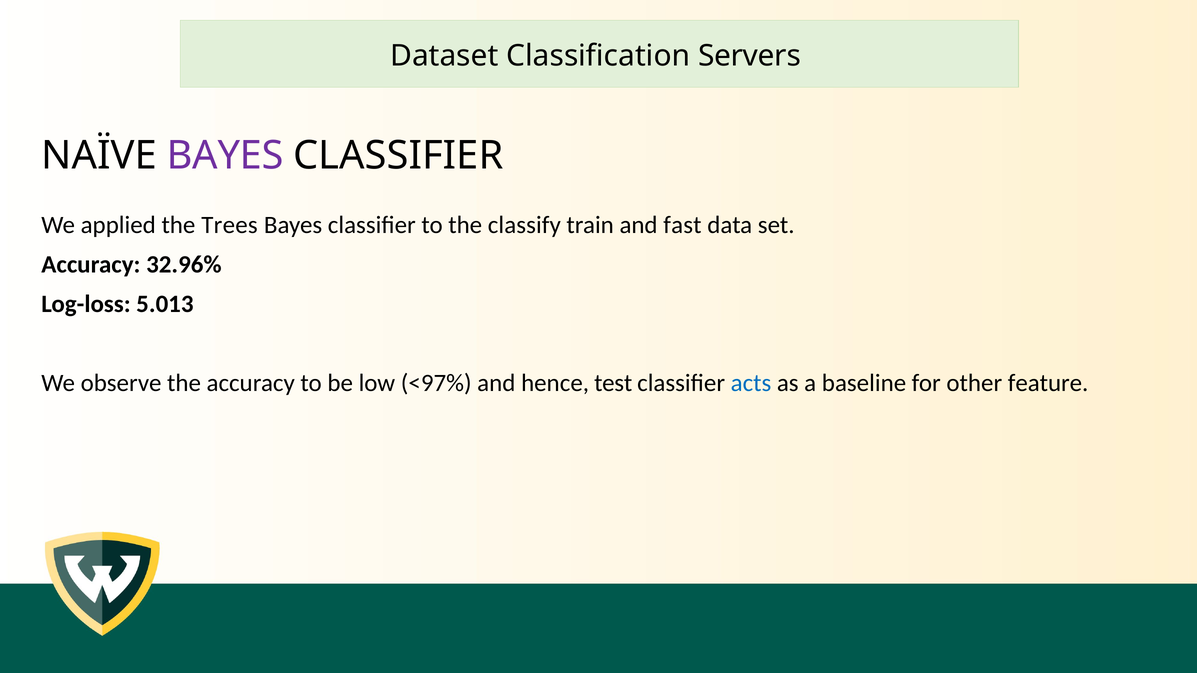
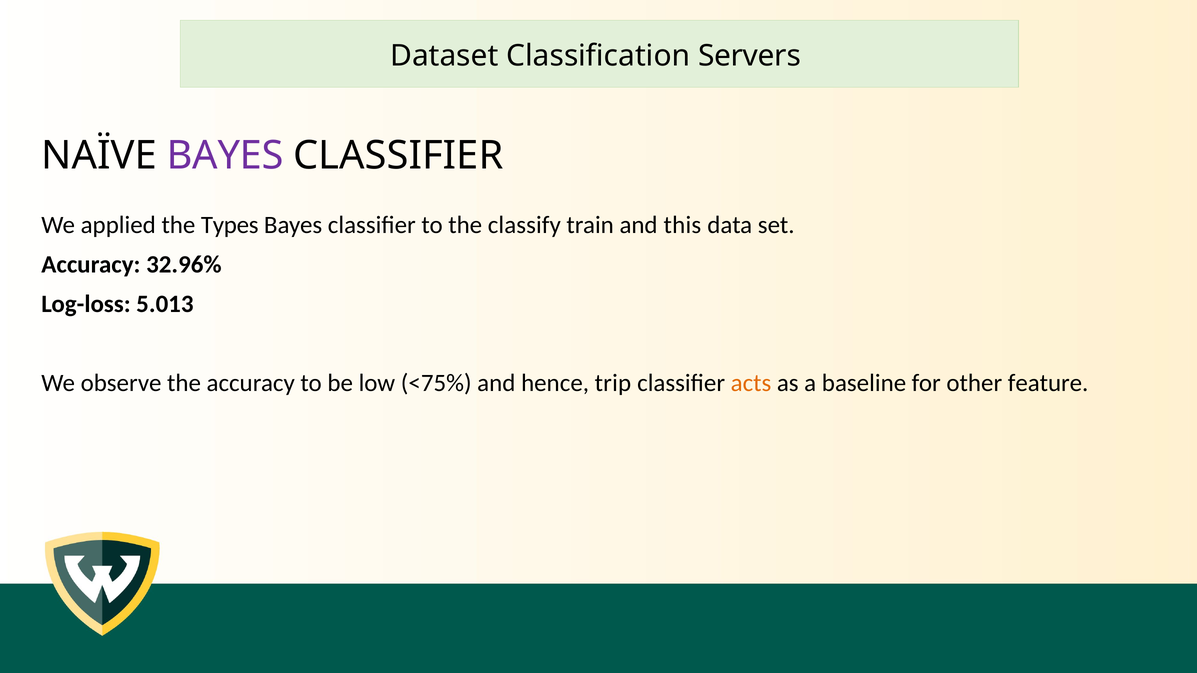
Trees: Trees -> Types
fast: fast -> this
<97%: <97% -> <75%
test: test -> trip
acts colour: blue -> orange
